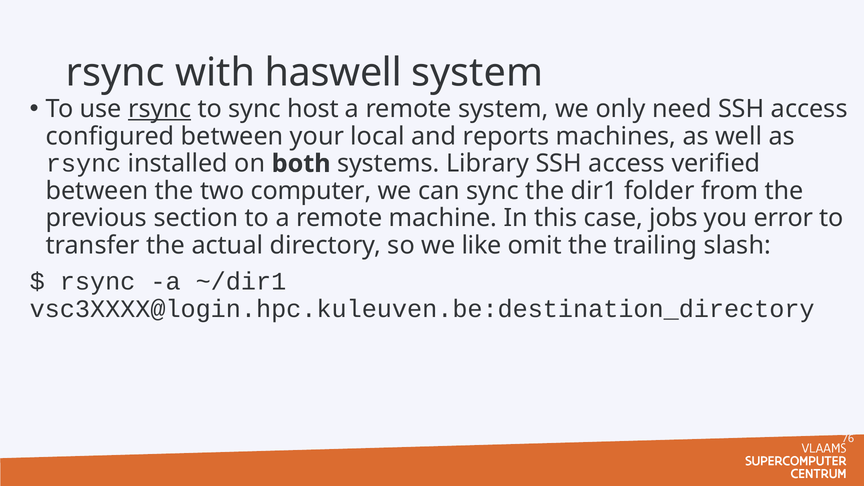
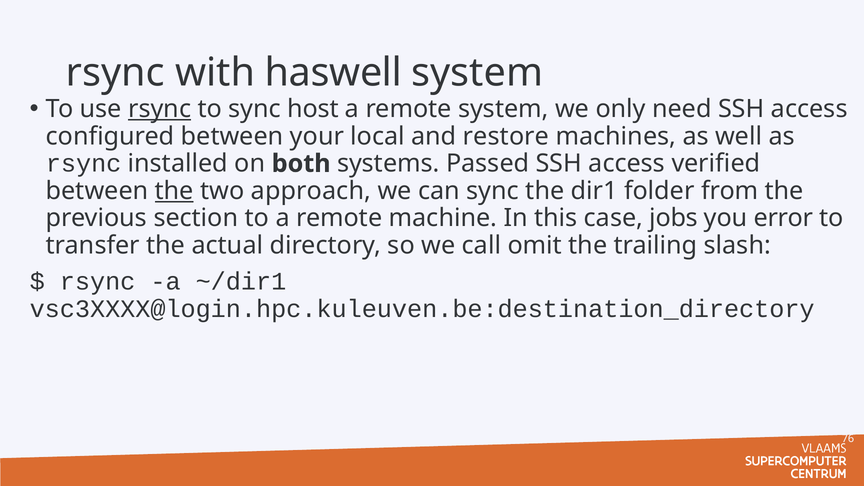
reports: reports -> restore
Library: Library -> Passed
the at (174, 191) underline: none -> present
computer: computer -> approach
like: like -> call
